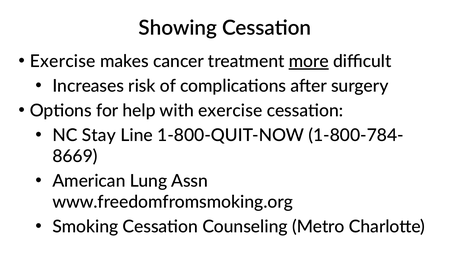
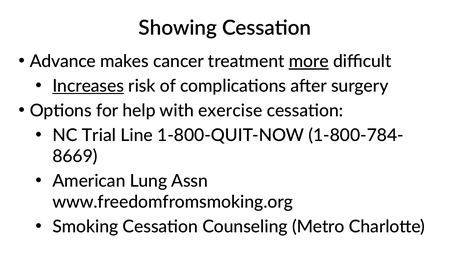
Exercise at (63, 61): Exercise -> Advance
Increases underline: none -> present
Stay: Stay -> Trial
